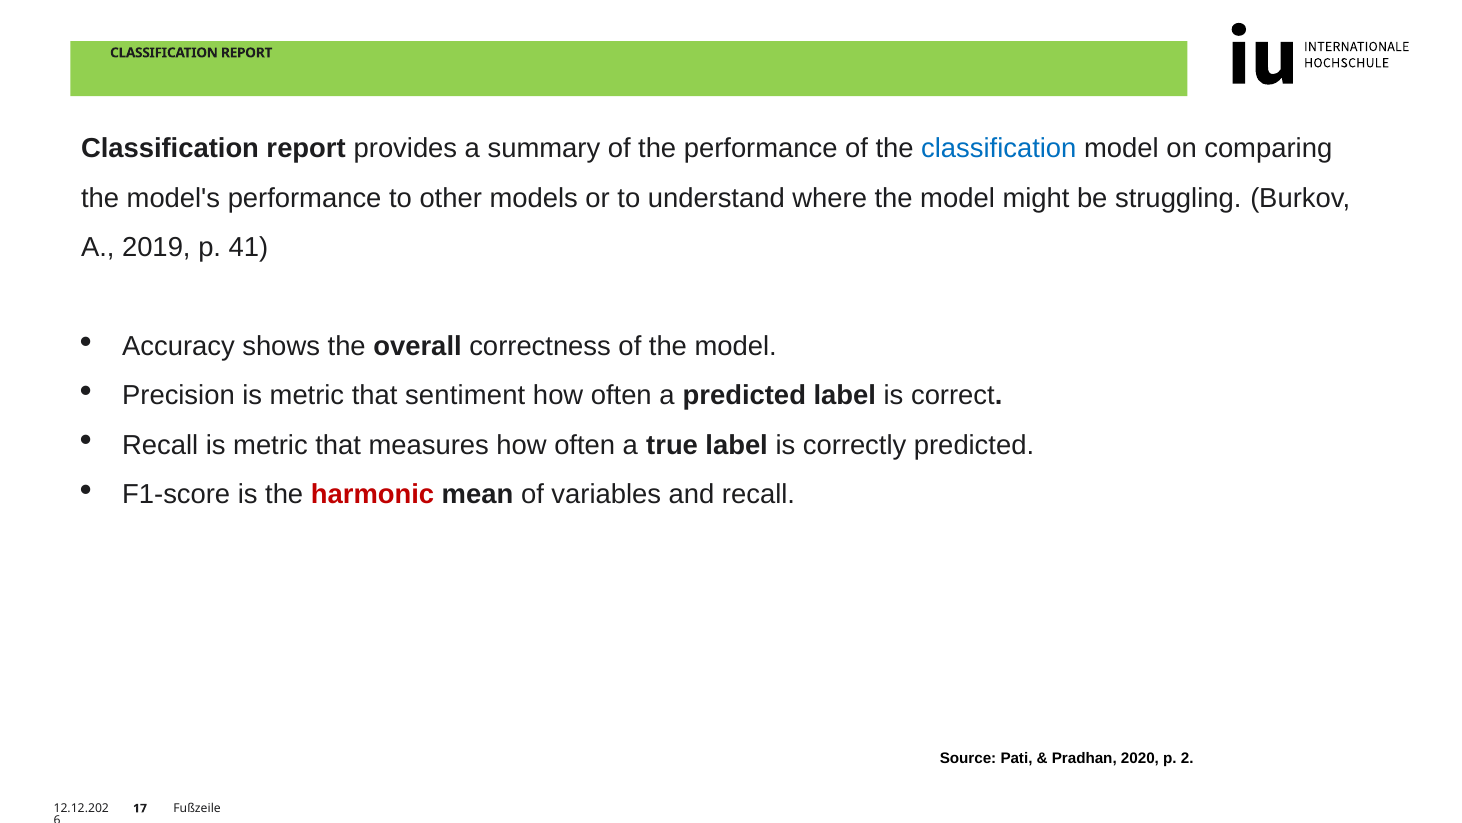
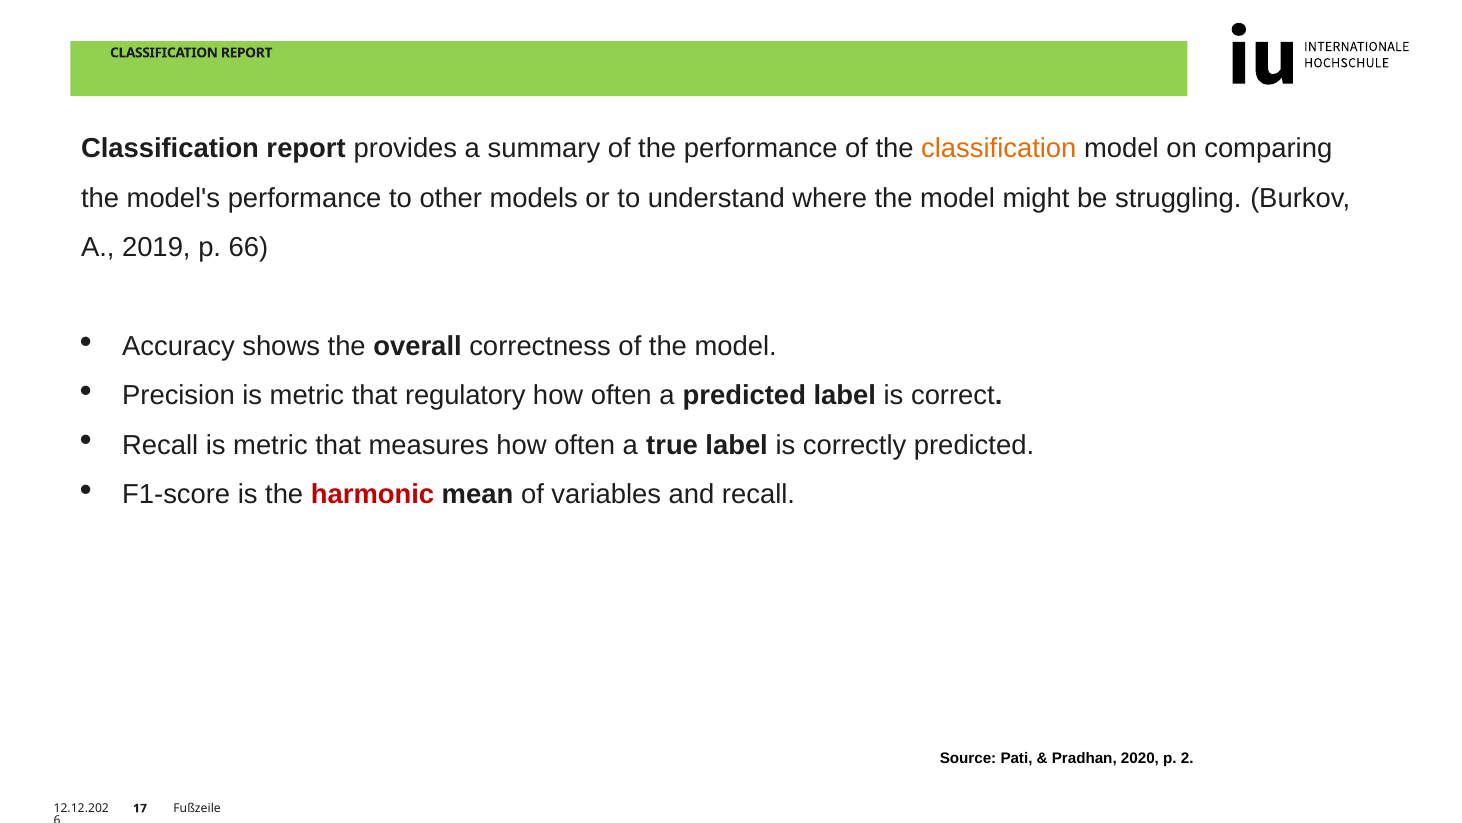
classification at (999, 149) colour: blue -> orange
41: 41 -> 66
sentiment: sentiment -> regulatory
